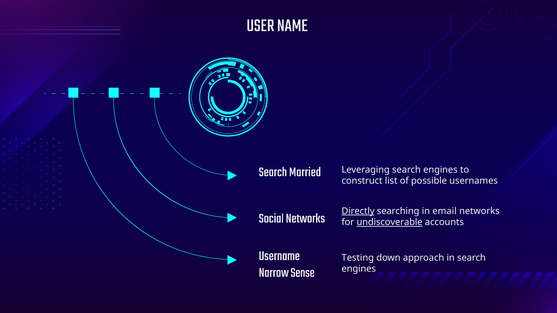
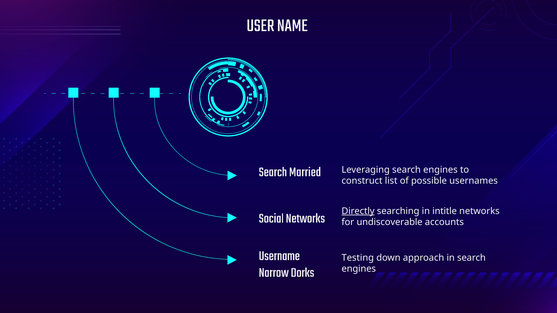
email: email -> intitle
undiscoverable underline: present -> none
Sense: Sense -> Dorks
